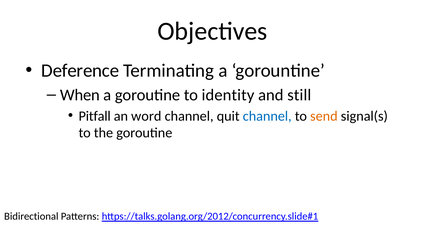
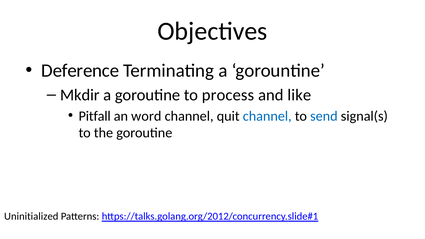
When: When -> Mkdir
identity: identity -> process
still: still -> like
send colour: orange -> blue
Bidirectional: Bidirectional -> Uninitialized
